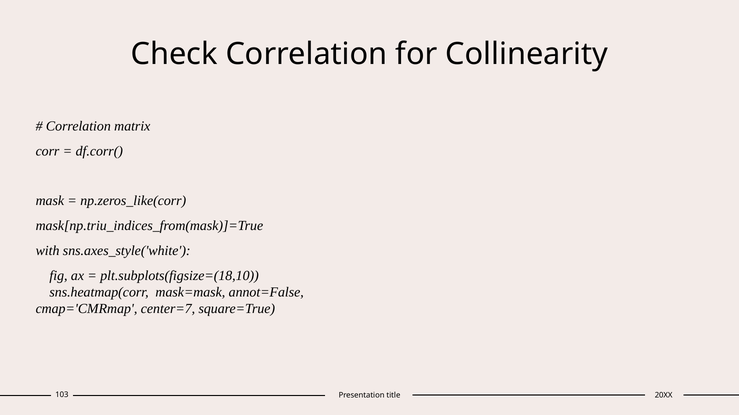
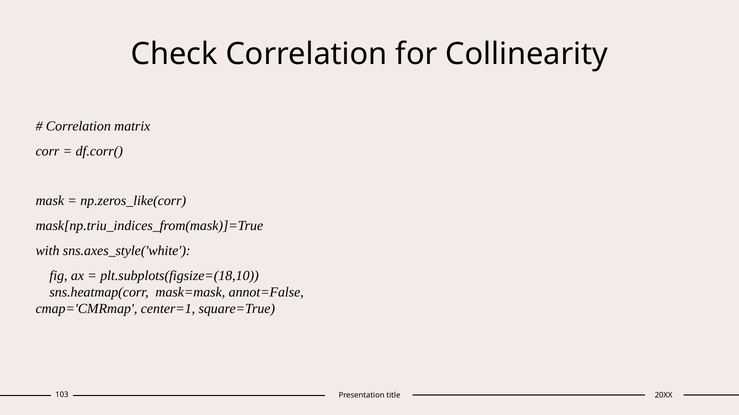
center=7: center=7 -> center=1
